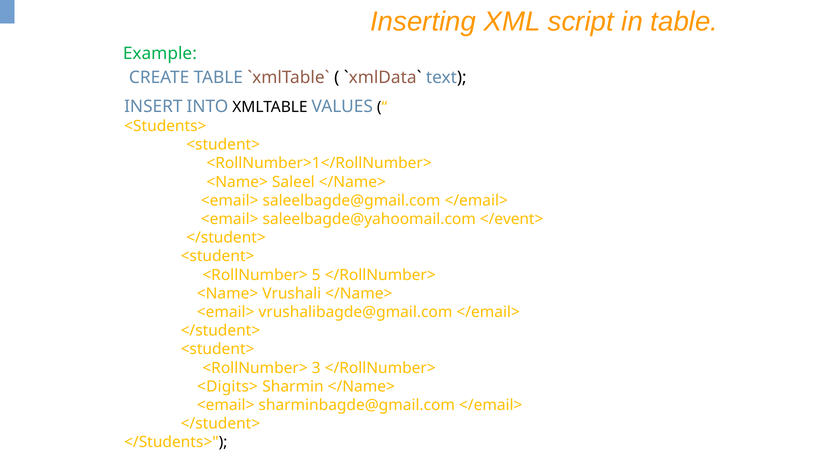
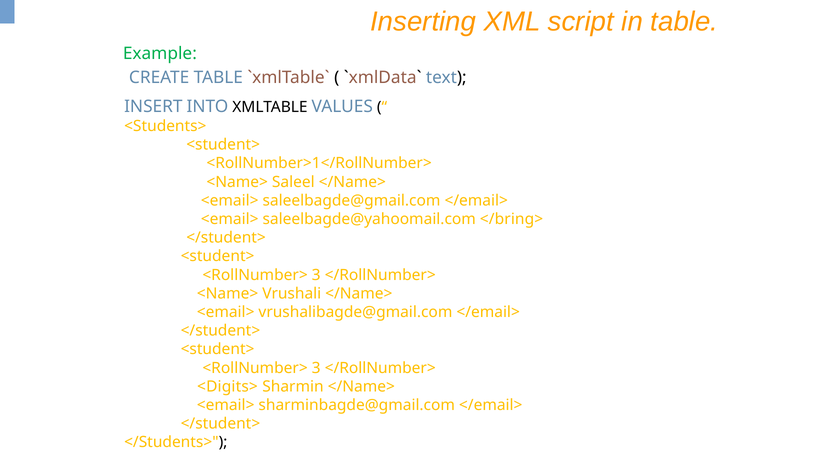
</event>: </event> -> </bring>
5 at (316, 275): 5 -> 3
